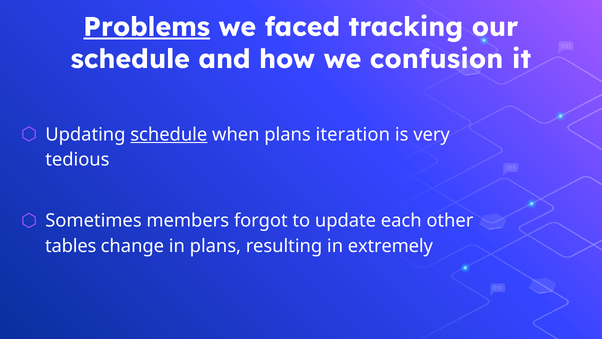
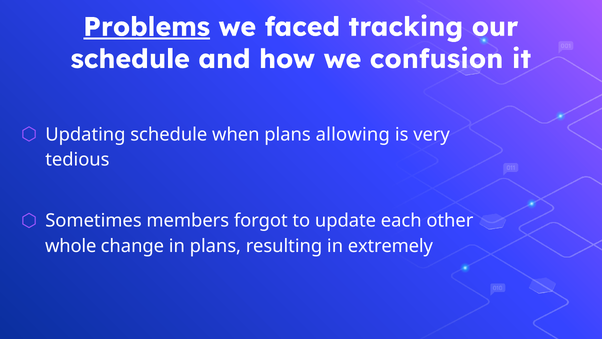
schedule at (169, 134) underline: present -> none
iteration: iteration -> allowing
tables: tables -> whole
